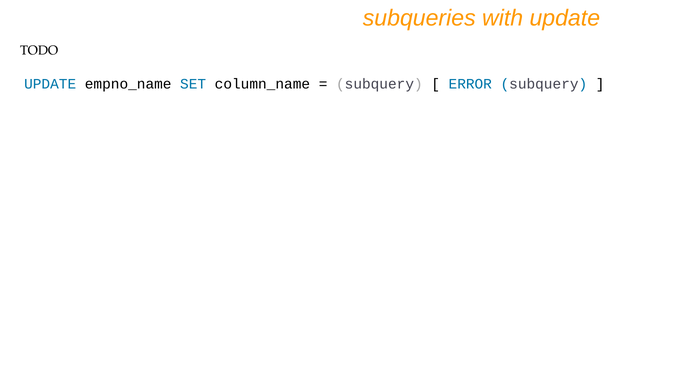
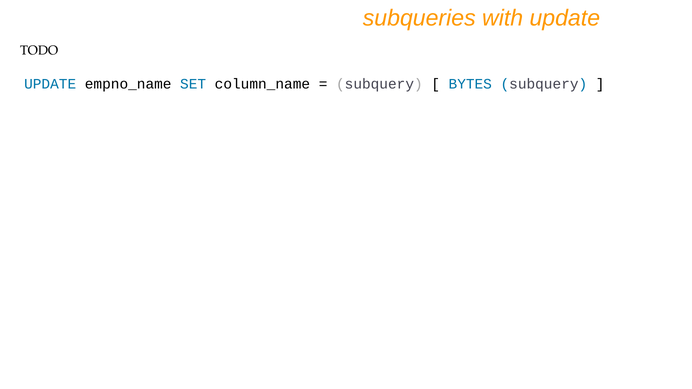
ERROR: ERROR -> BYTES
